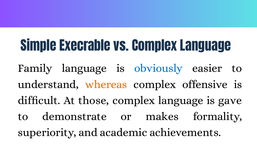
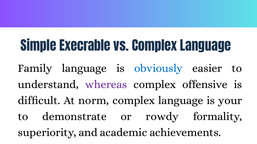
whereas colour: orange -> purple
those: those -> norm
gave: gave -> your
makes: makes -> rowdy
